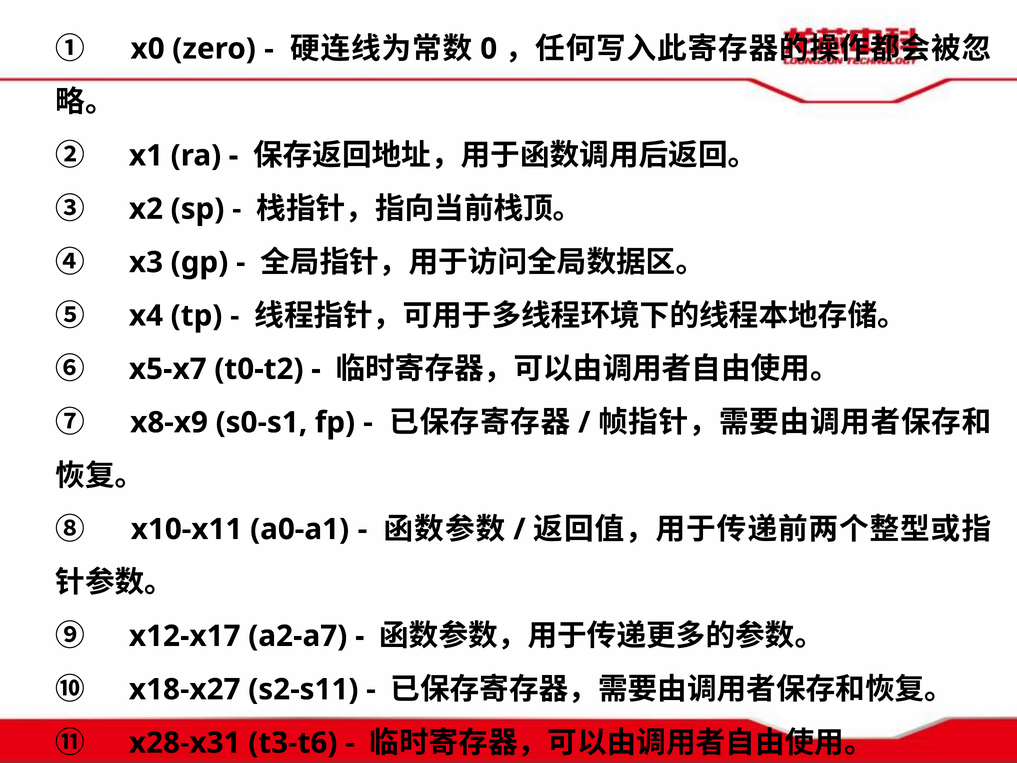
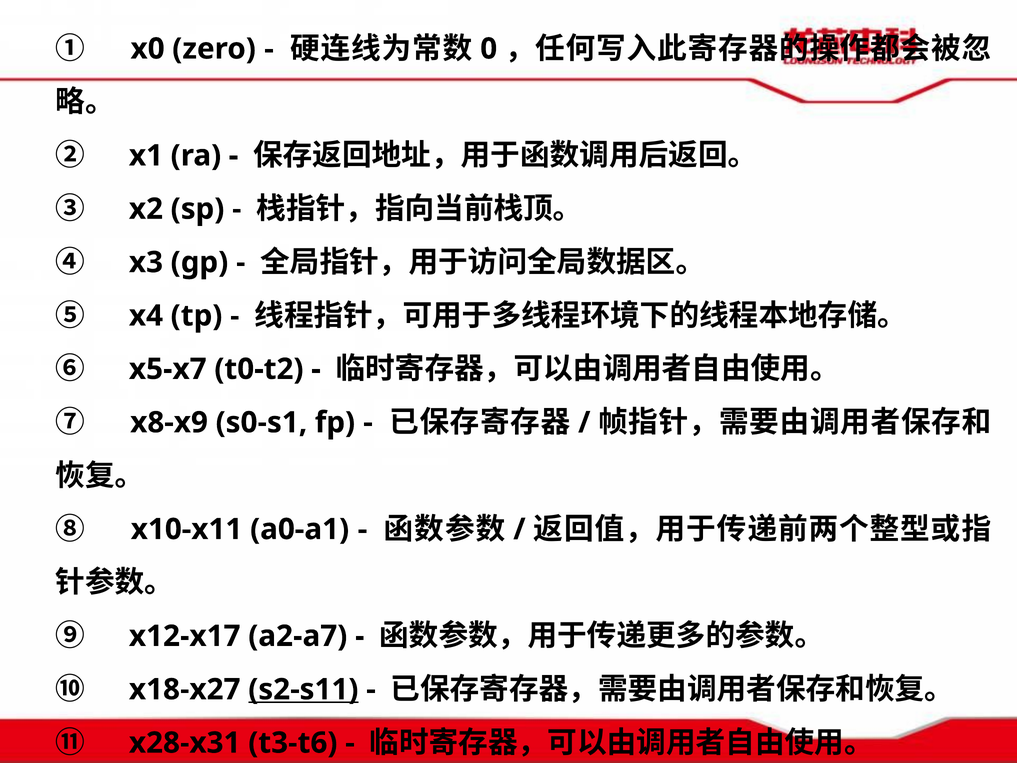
s2-s11 underline: none -> present
